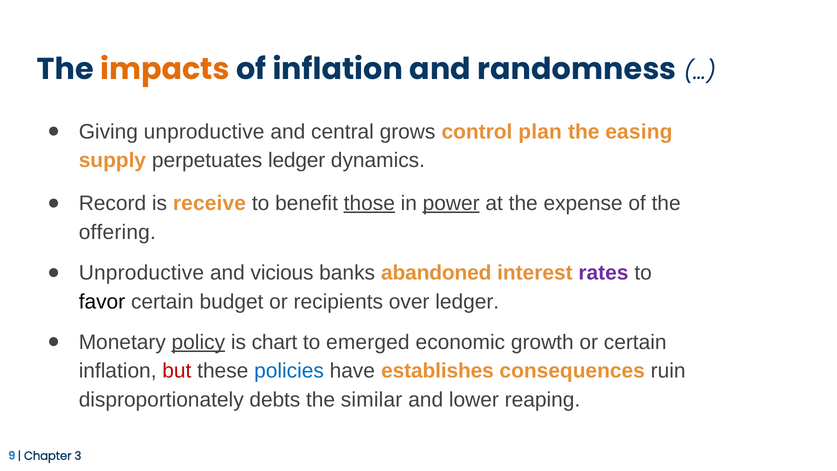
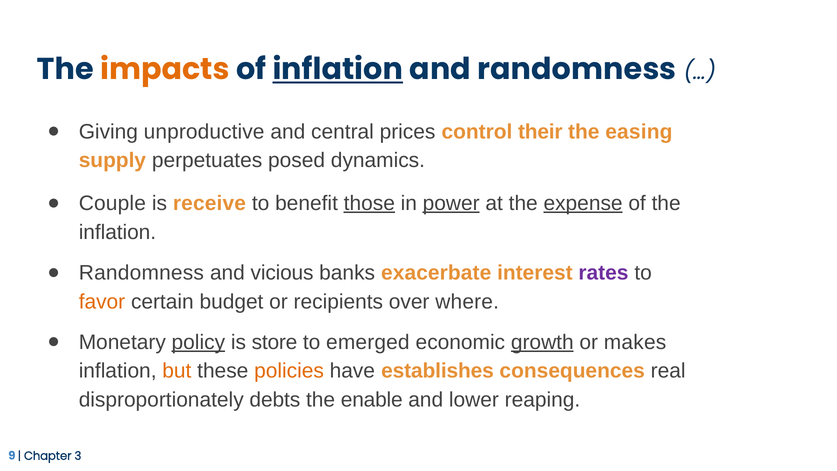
inflation at (338, 69) underline: none -> present
grows: grows -> prices
plan: plan -> their
perpetuates ledger: ledger -> posed
Record: Record -> Couple
expense underline: none -> present
offering at (117, 232): offering -> inflation
Unproductive at (141, 273): Unproductive -> Randomness
abandoned: abandoned -> exacerbate
favor colour: black -> orange
over ledger: ledger -> where
chart: chart -> store
growth underline: none -> present
or certain: certain -> makes
but colour: red -> orange
policies colour: blue -> orange
ruin: ruin -> real
similar: similar -> enable
